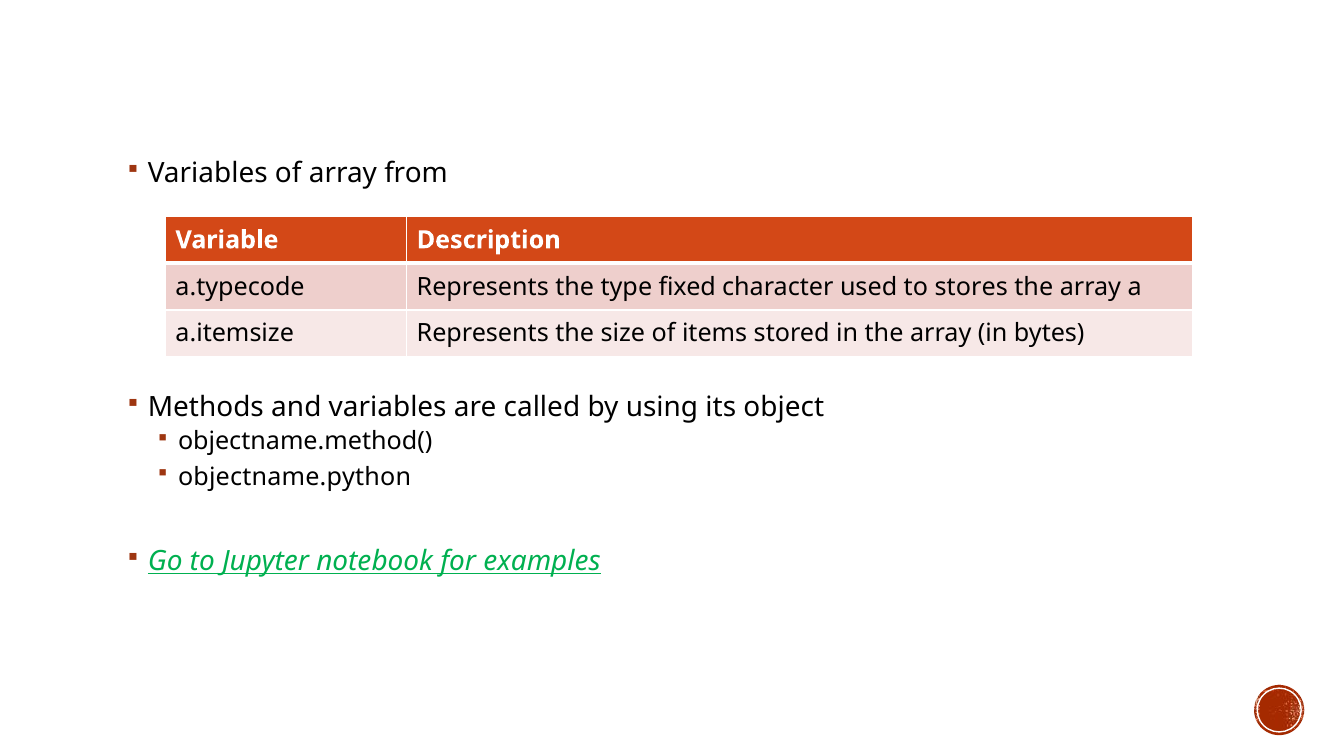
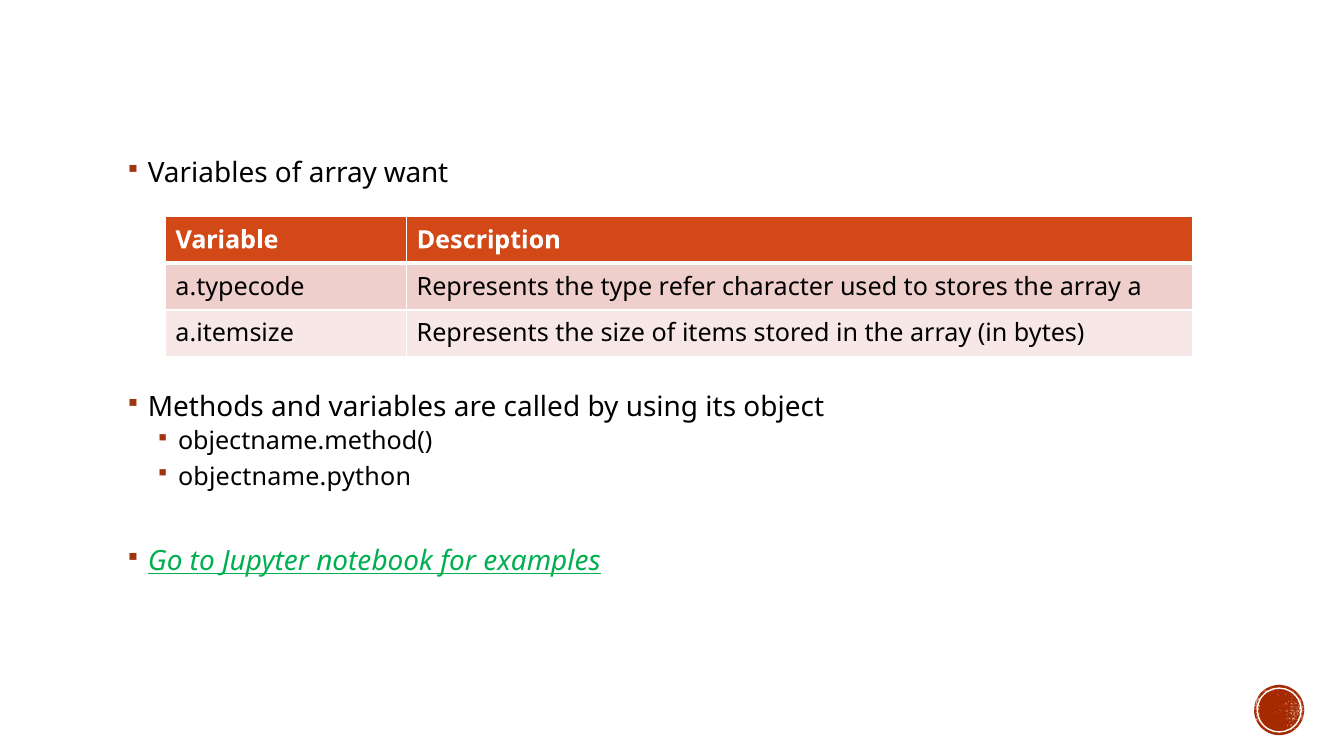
from: from -> want
fixed: fixed -> refer
